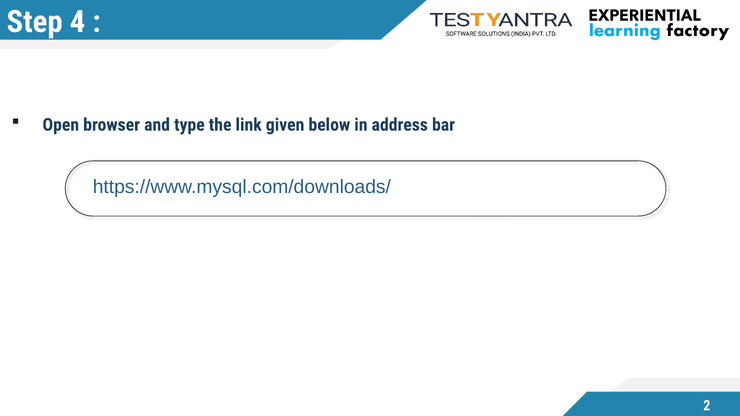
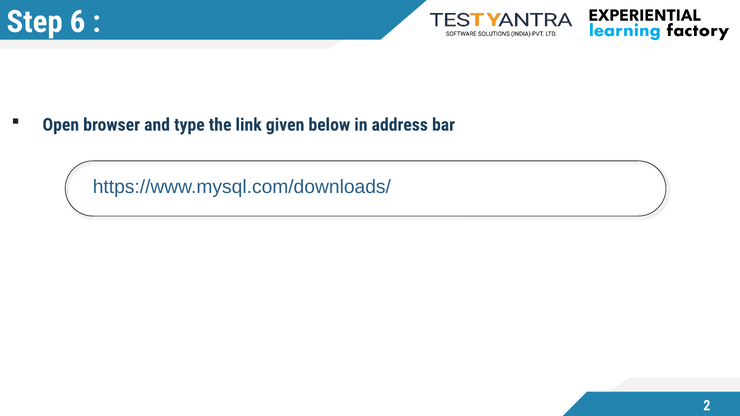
4: 4 -> 6
